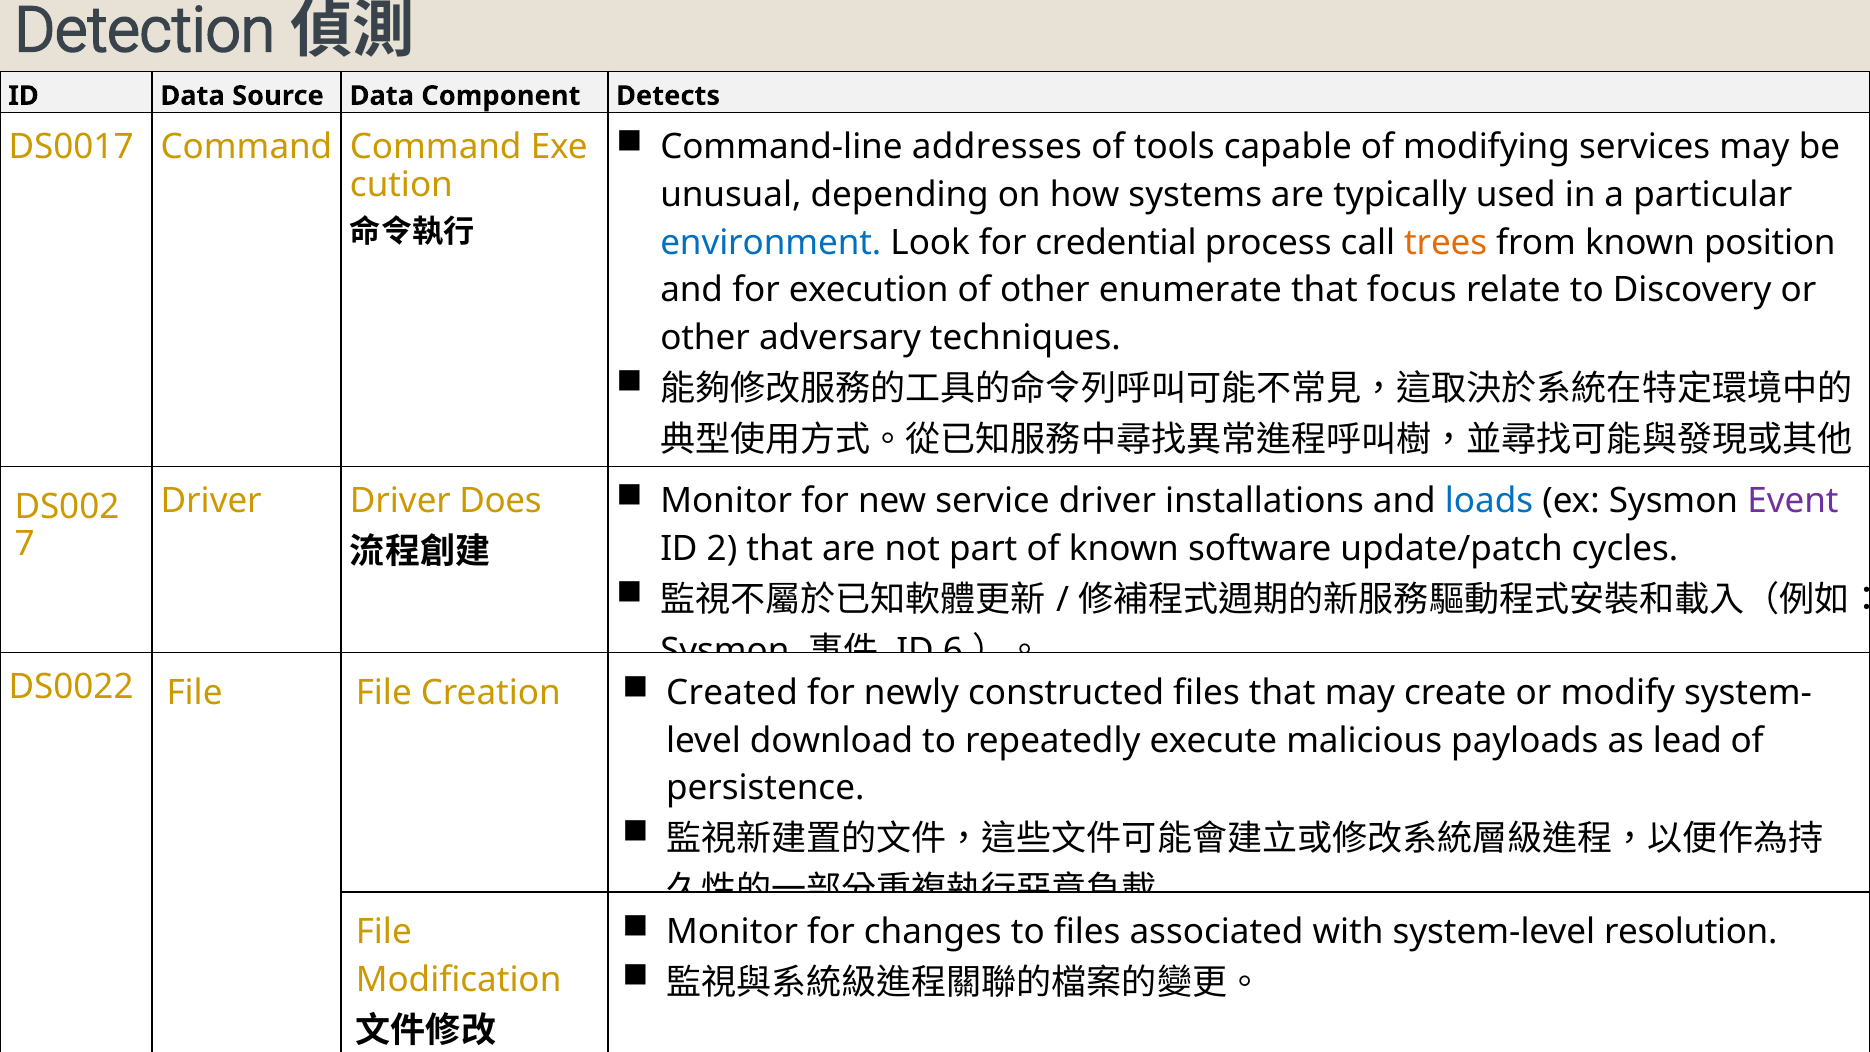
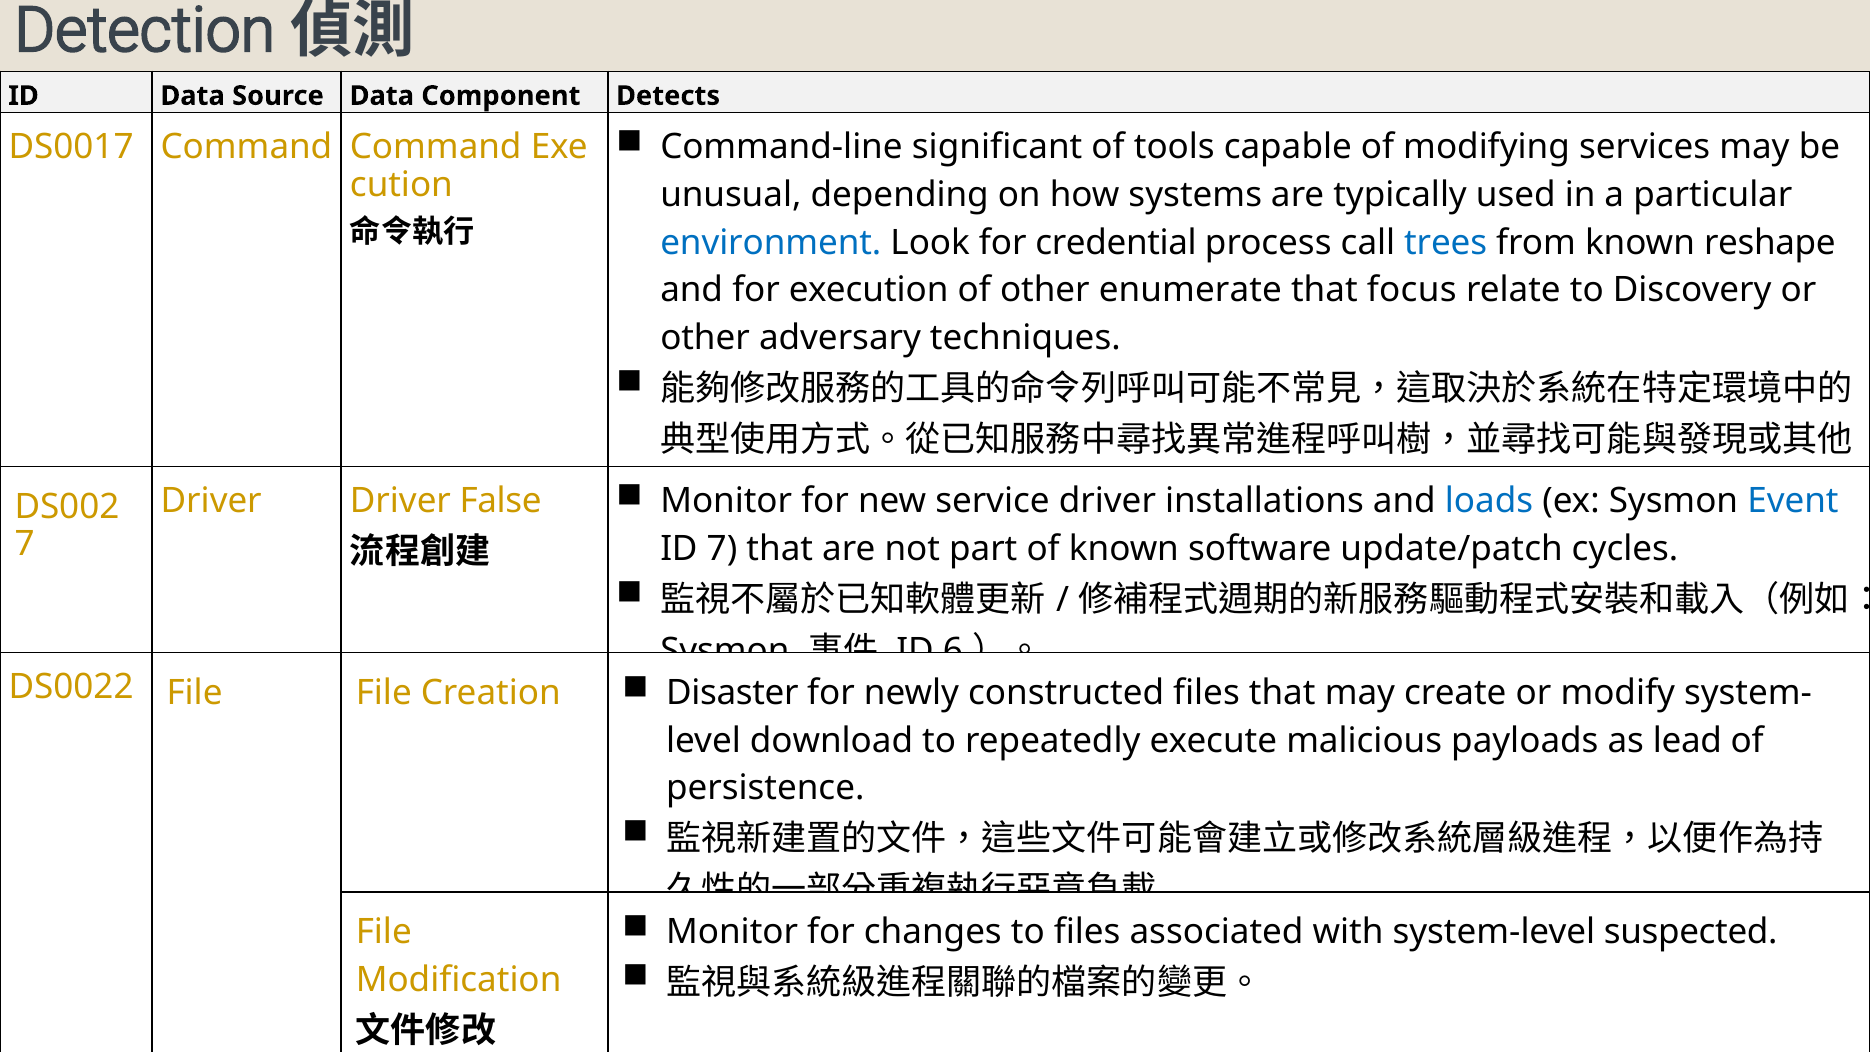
addresses: addresses -> significant
trees colour: orange -> blue
position: position -> reshape
Event colour: purple -> blue
Does: Does -> False
ID 2: 2 -> 7
Created: Created -> Disaster
resolution: resolution -> suspected
